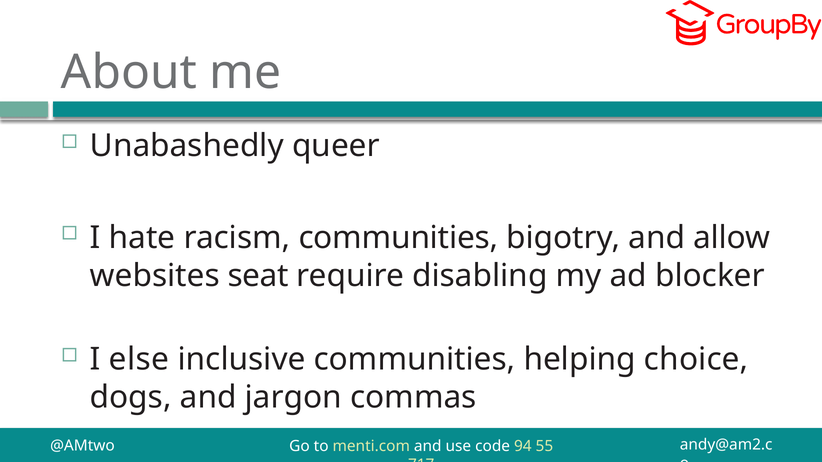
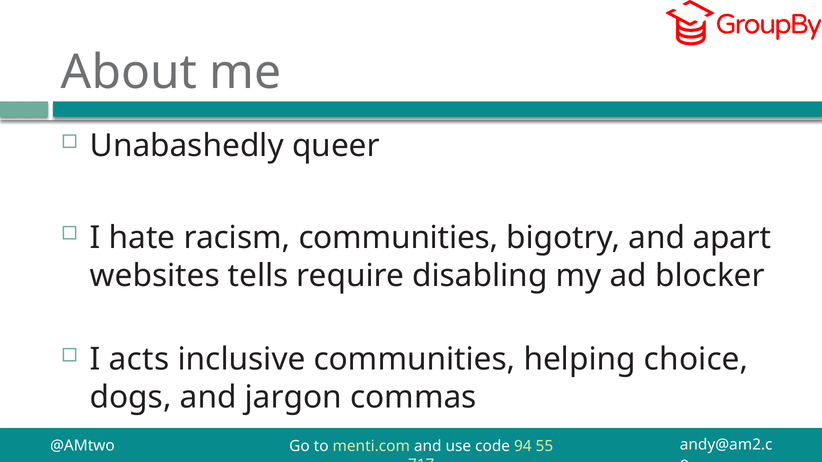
allow: allow -> apart
seat: seat -> tells
else: else -> acts
